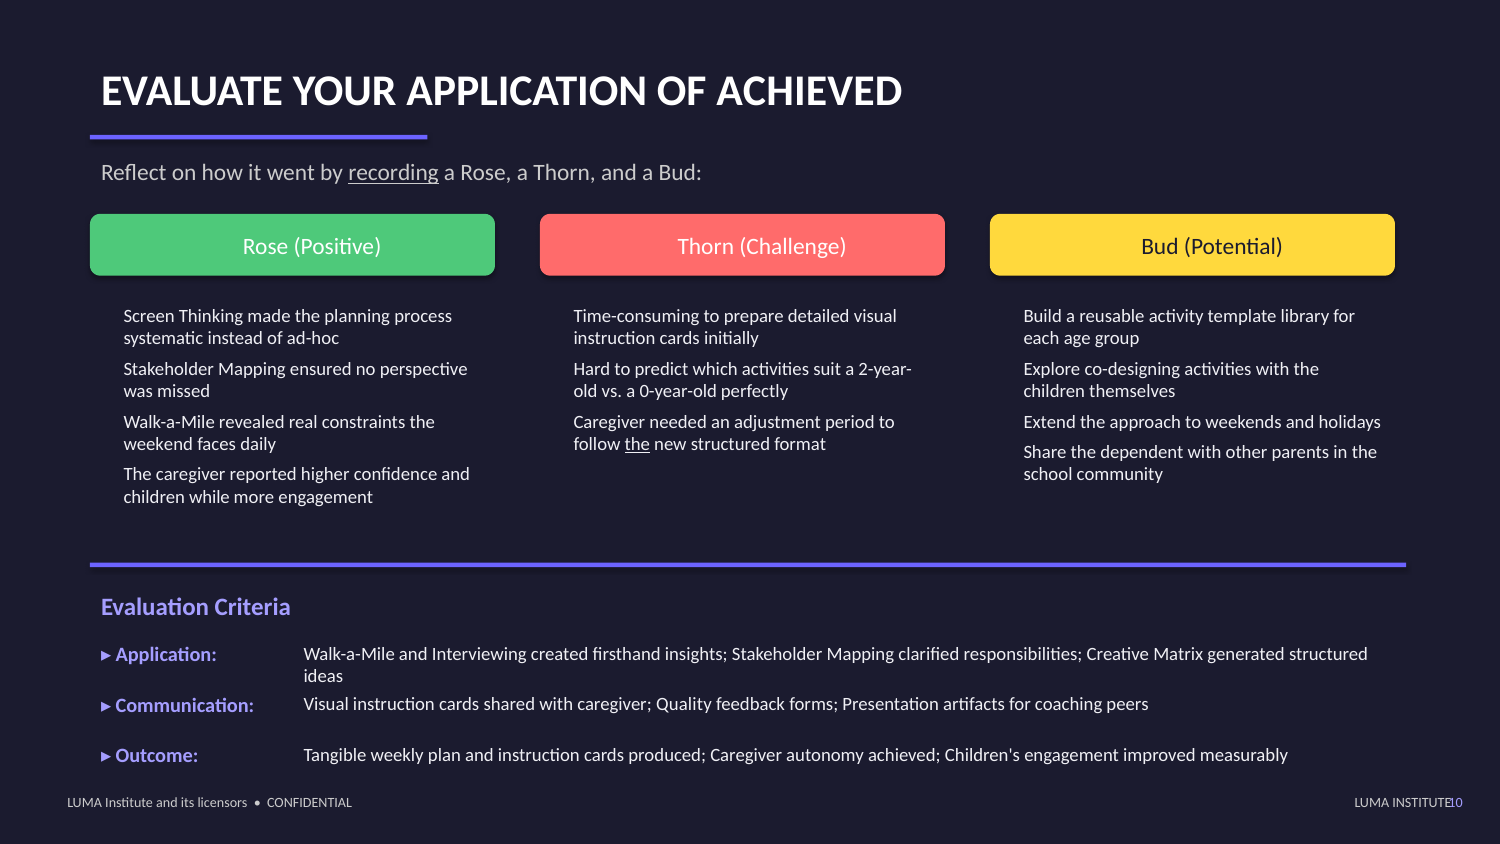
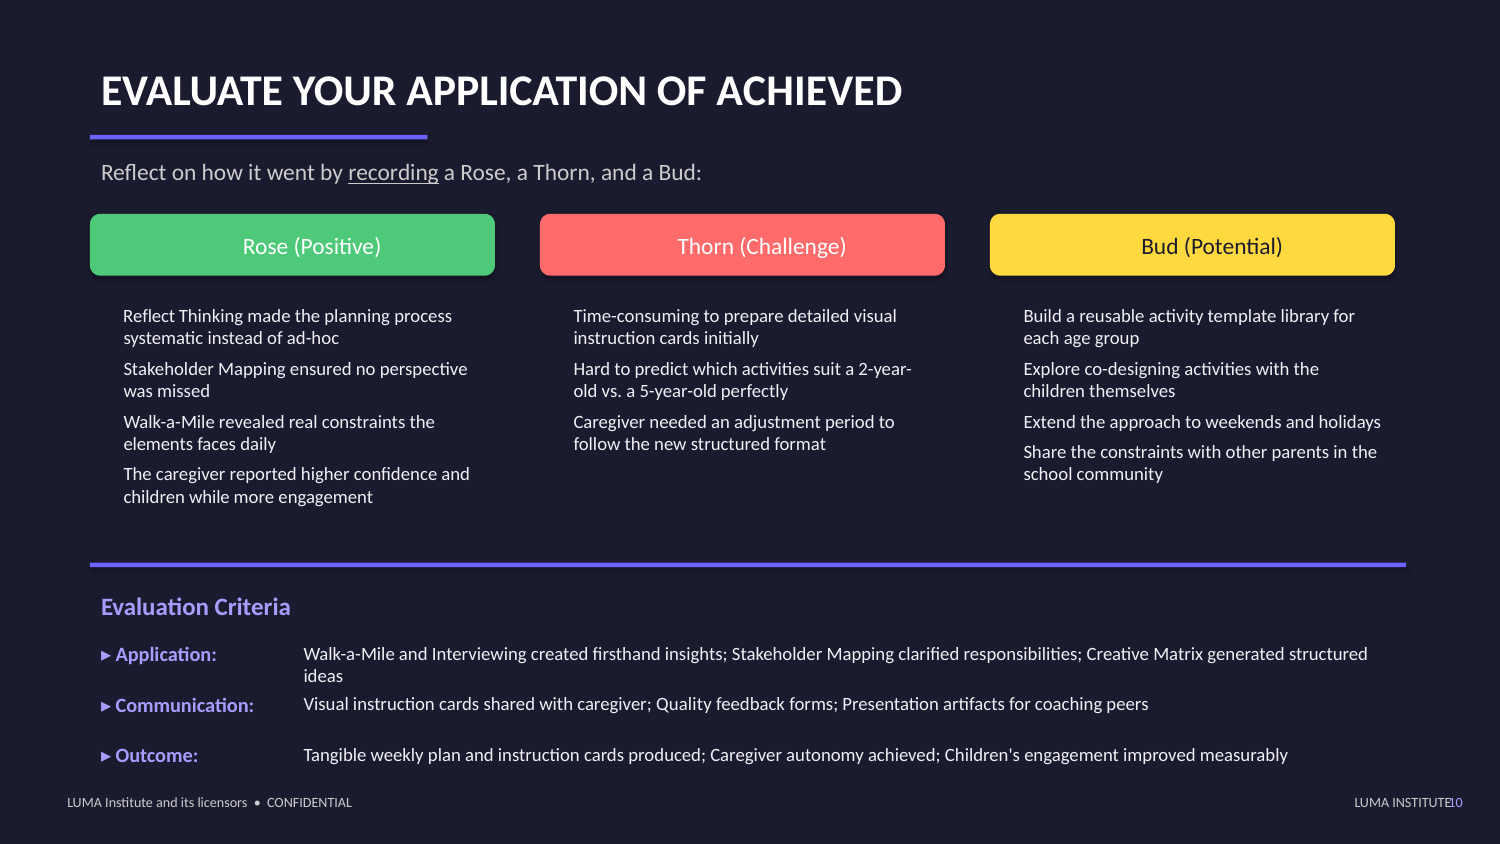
Screen at (149, 316): Screen -> Reflect
0-year-old: 0-year-old -> 5-year-old
weekend: weekend -> elements
the at (637, 444) underline: present -> none
the dependent: dependent -> constraints
